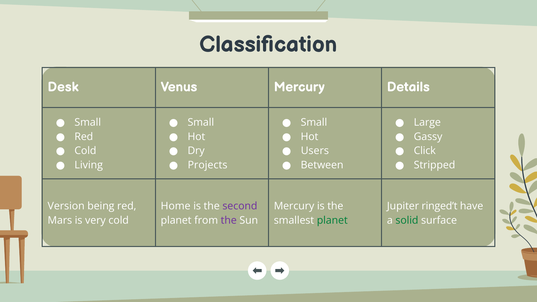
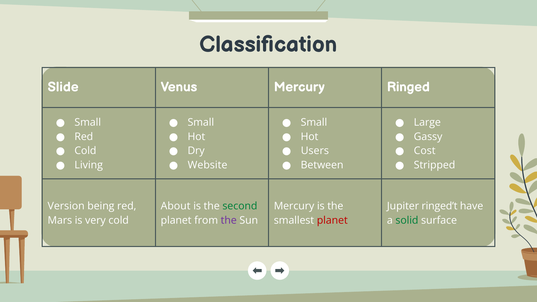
Desk: Desk -> Slide
Details: Details -> Ringed
Click: Click -> Cost
Projects: Projects -> Website
Home: Home -> About
second colour: purple -> green
planet at (332, 220) colour: green -> red
